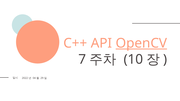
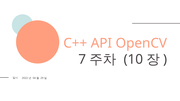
OpenCV underline: present -> none
